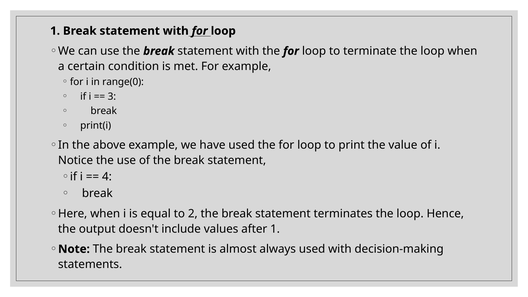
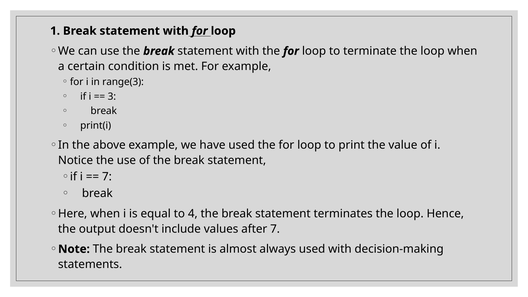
range(0: range(0 -> range(3
4 at (107, 177): 4 -> 7
2: 2 -> 4
after 1: 1 -> 7
